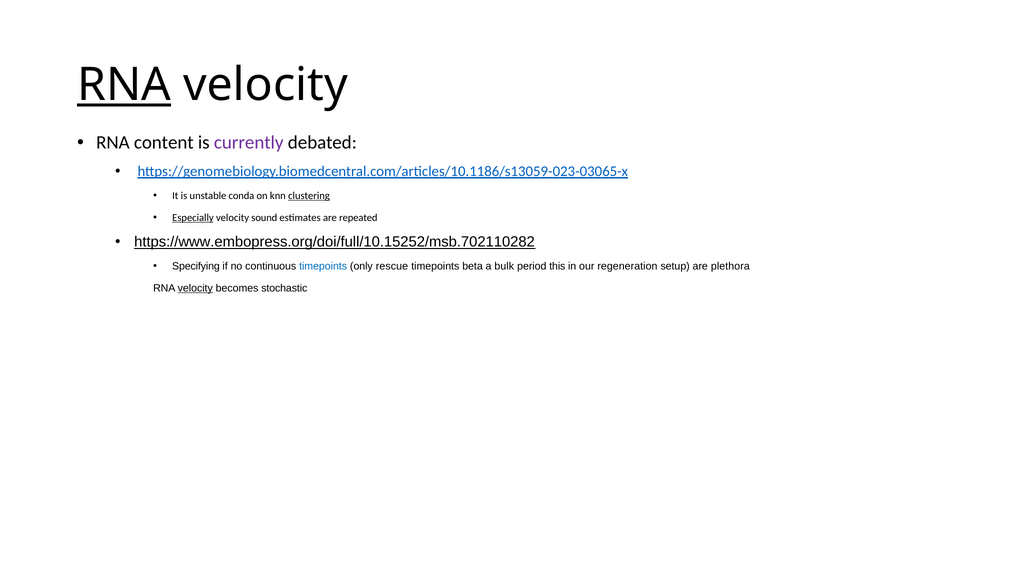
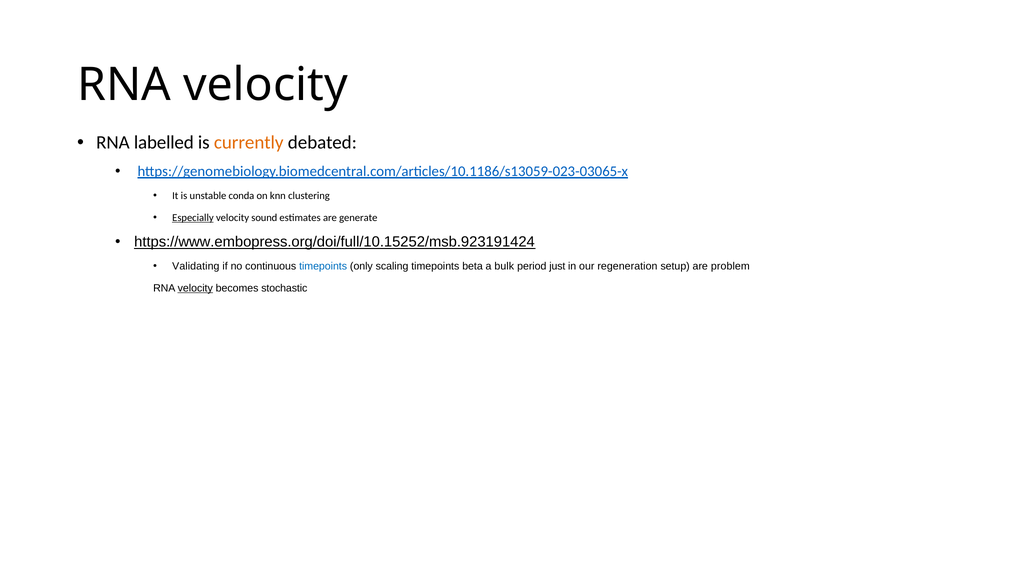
RNA at (124, 85) underline: present -> none
content: content -> labelled
currently colour: purple -> orange
clustering underline: present -> none
repeated: repeated -> generate
https://www.embopress.org/doi/full/10.15252/msb.702110282: https://www.embopress.org/doi/full/10.15252/msb.702110282 -> https://www.embopress.org/doi/full/10.15252/msb.923191424
Specifying: Specifying -> Validating
rescue: rescue -> scaling
this: this -> just
plethora: plethora -> problem
